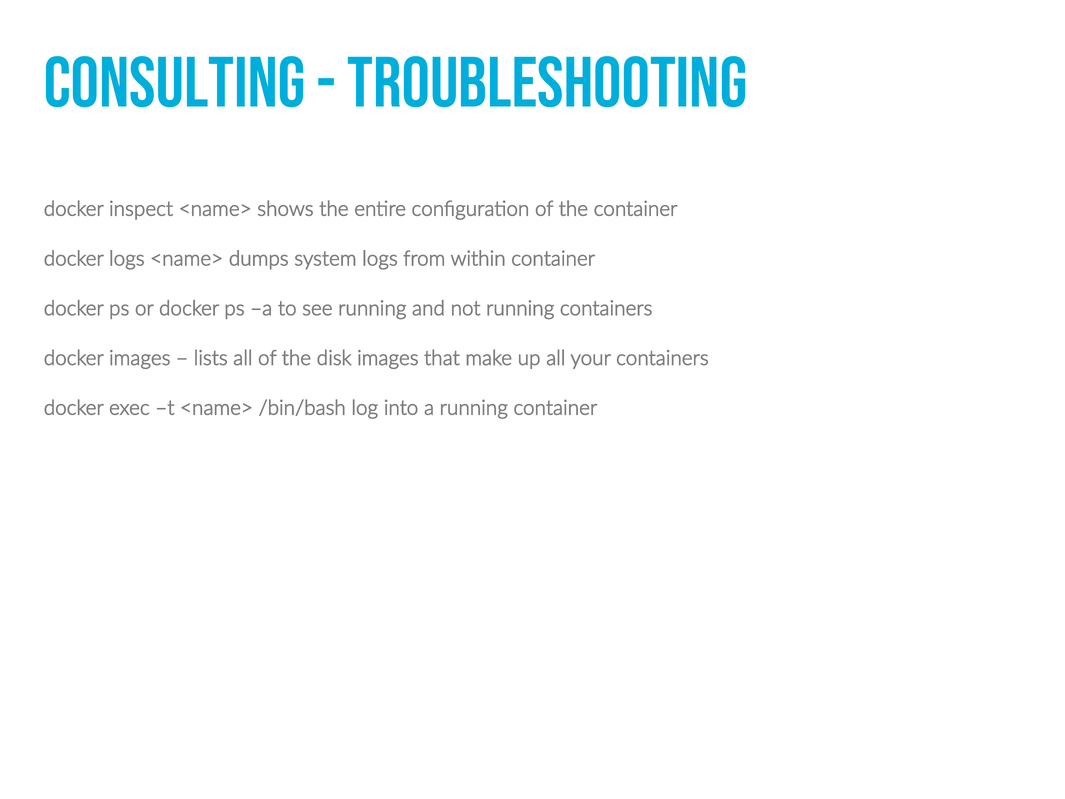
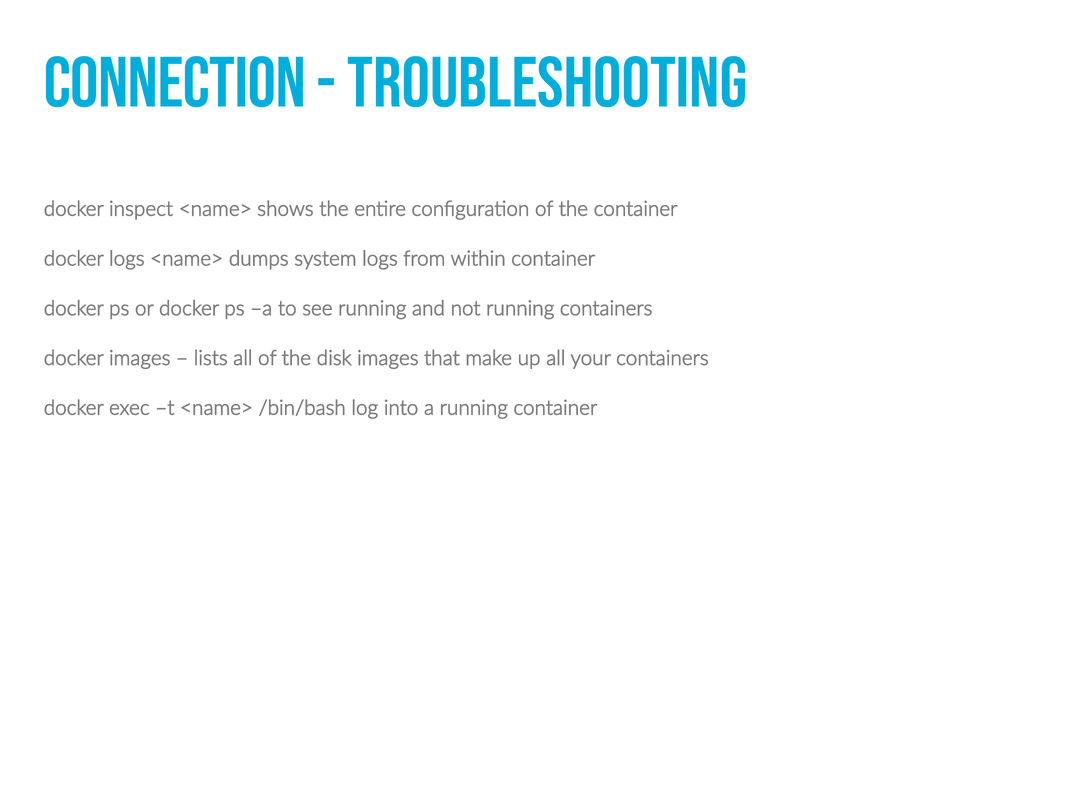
Consulting: Consulting -> Connection
